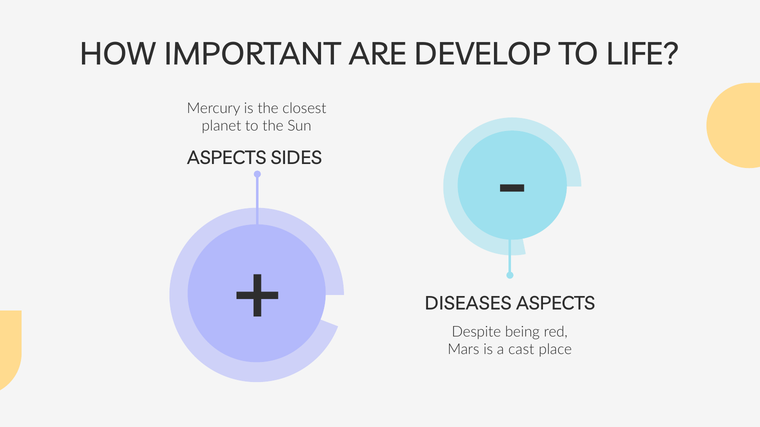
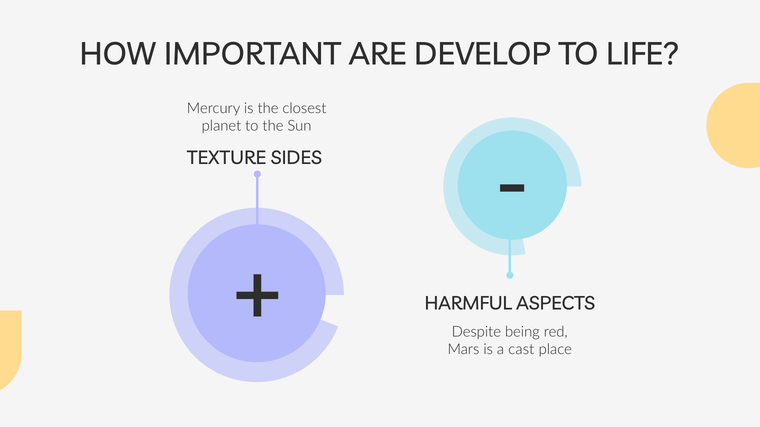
ASPECTS at (227, 158): ASPECTS -> TEXTURE
DISEASES: DISEASES -> HARMFUL
